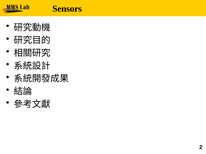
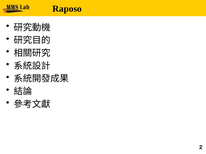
Sensors: Sensors -> Raposo
